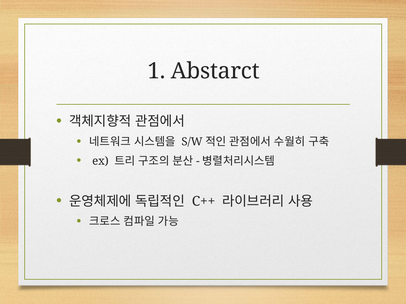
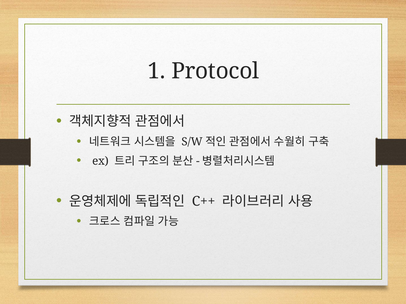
Abstarct: Abstarct -> Protocol
